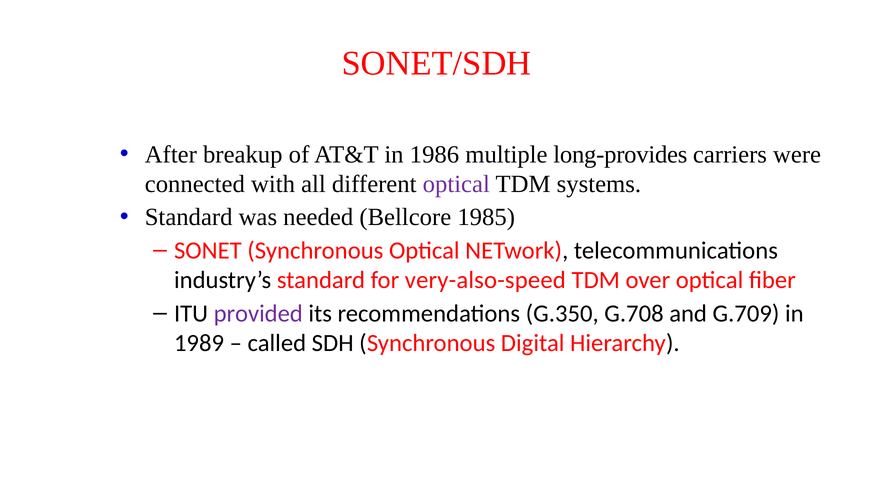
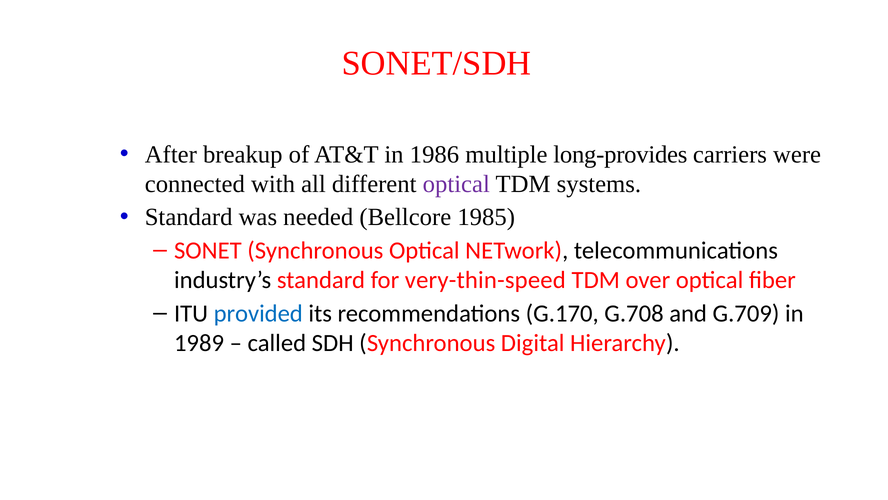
very-also-speed: very-also-speed -> very-thin-speed
provided colour: purple -> blue
G.350: G.350 -> G.170
